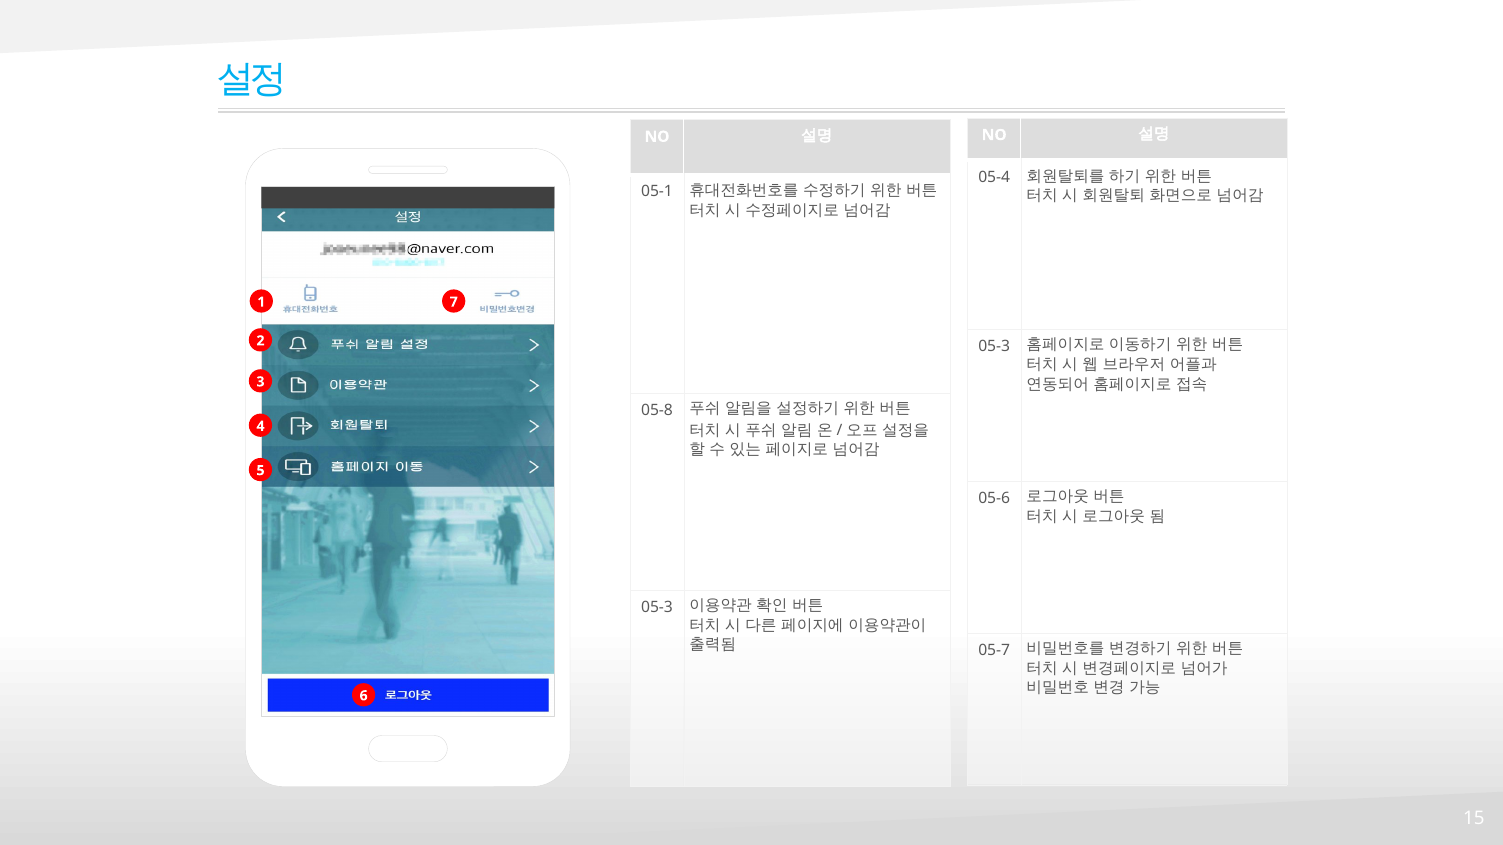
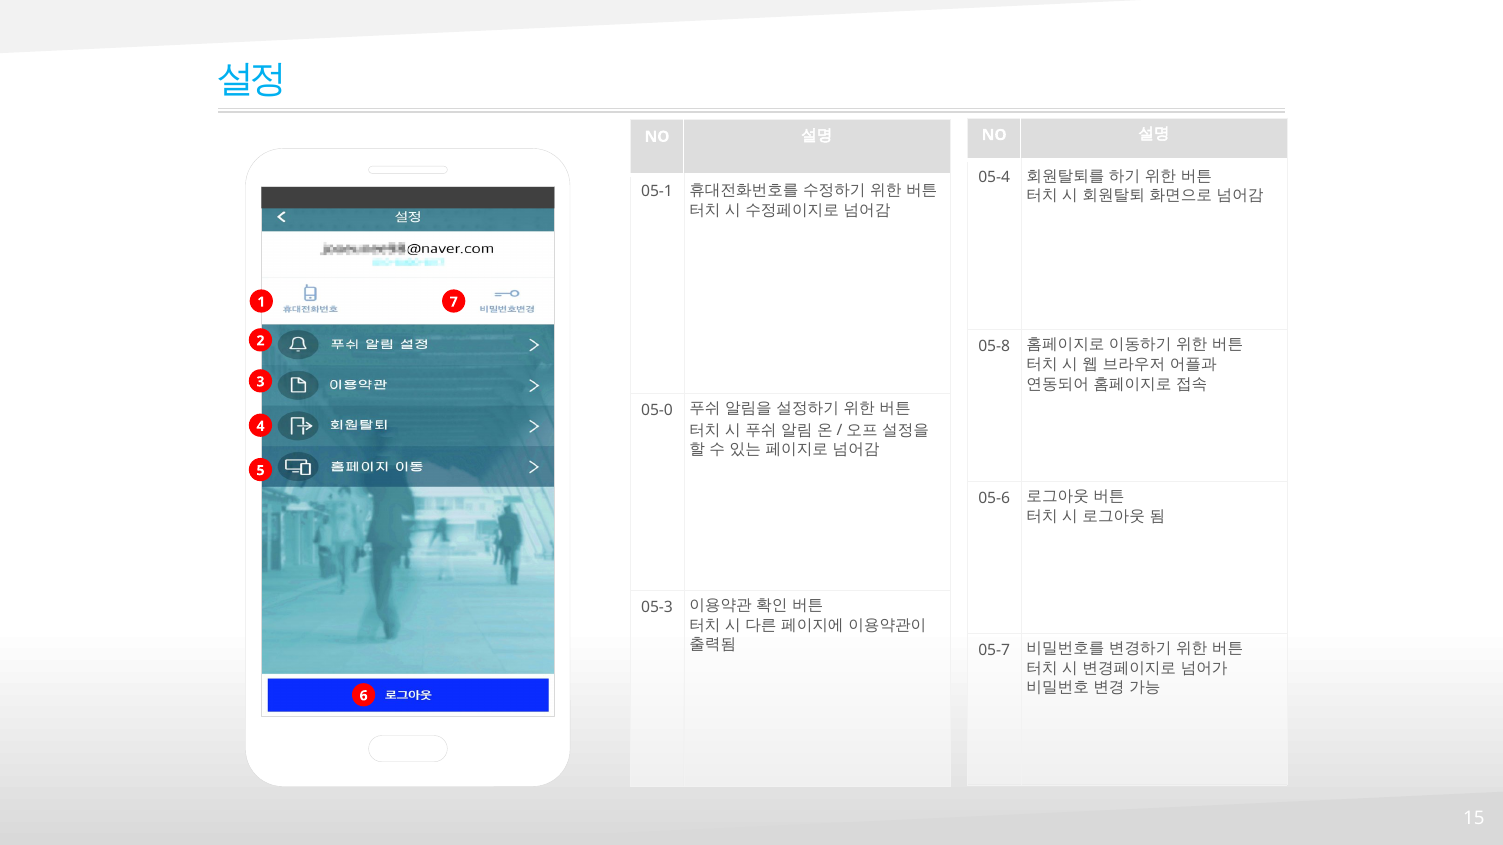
05-3 at (994, 346): 05-3 -> 05-8
05-8: 05-8 -> 05-0
